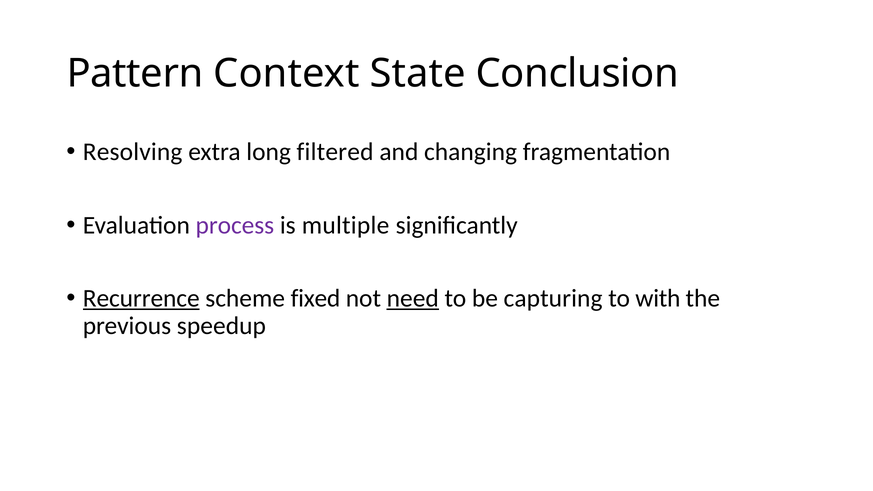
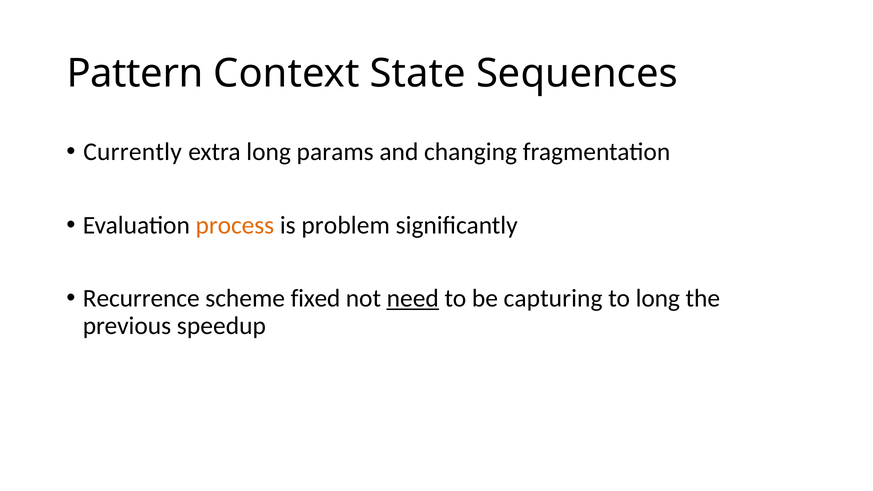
Conclusion: Conclusion -> Sequences
Resolving: Resolving -> Currently
filtered: filtered -> params
process colour: purple -> orange
multiple: multiple -> problem
Recurrence underline: present -> none
to with: with -> long
